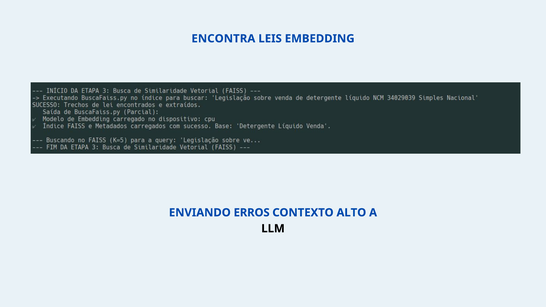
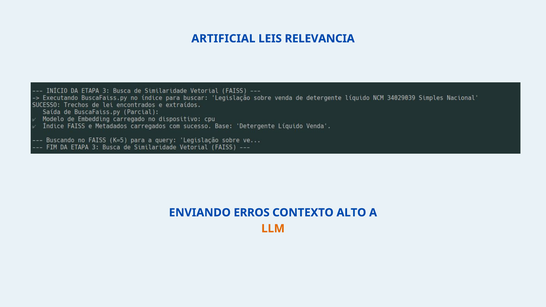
ENCONTRA: ENCONTRA -> ARTIFICIAL
EMBEDDING: EMBEDDING -> RELEVANCIA
LLM colour: black -> orange
